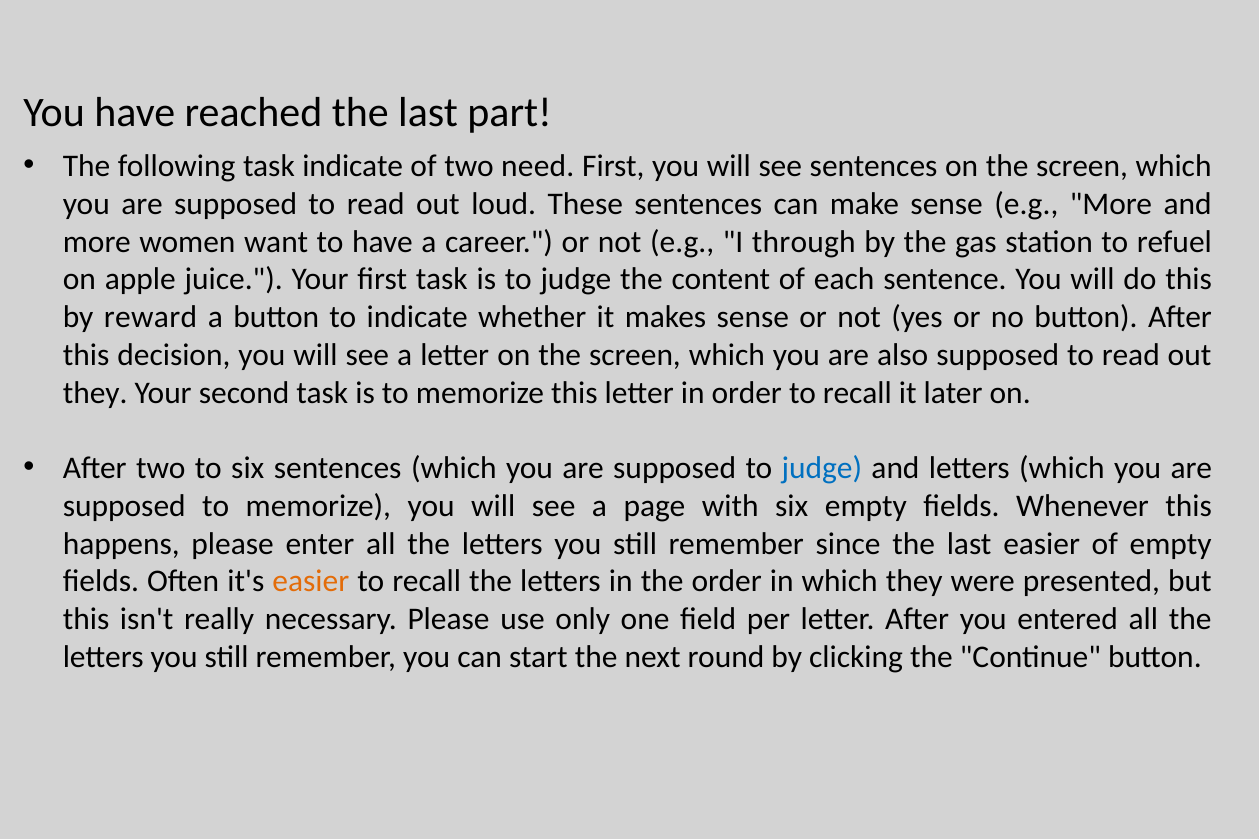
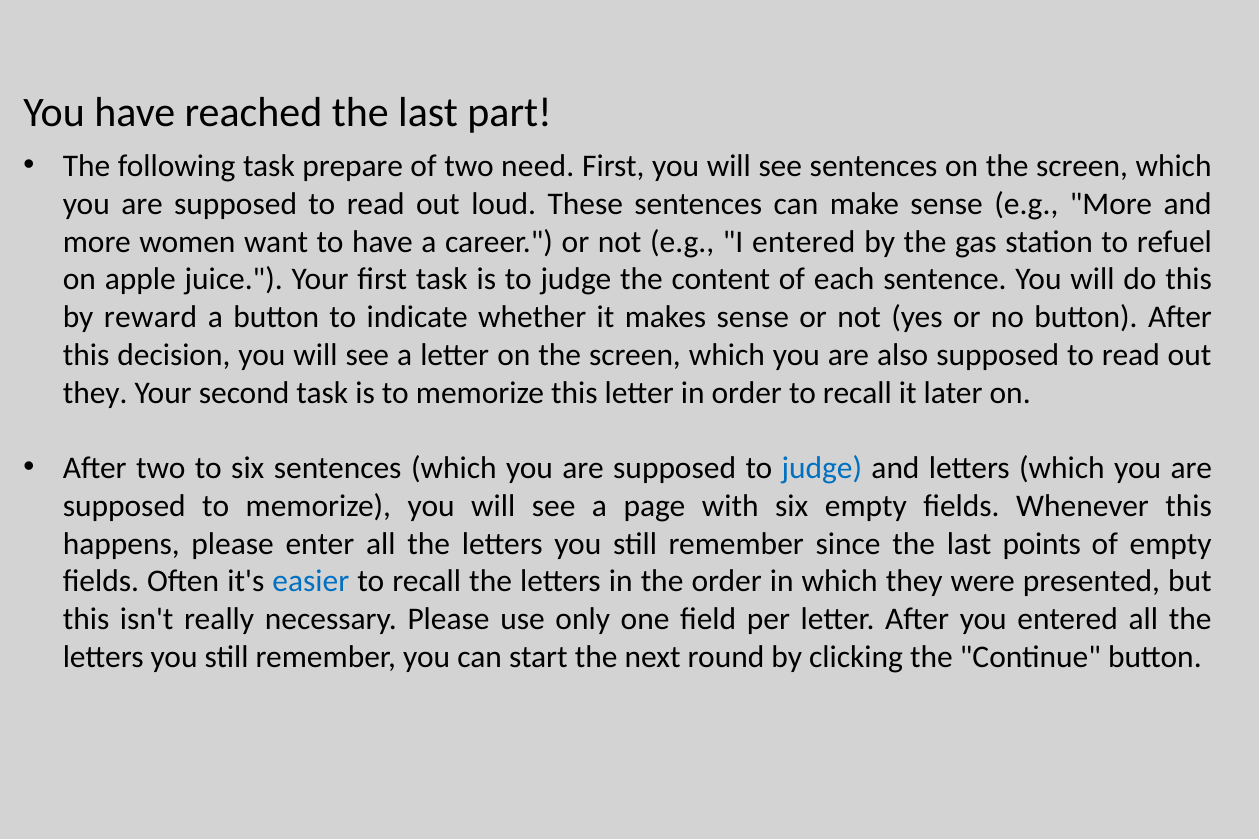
task indicate: indicate -> prepare
I through: through -> entered
last easier: easier -> points
easier at (311, 582) colour: orange -> blue
